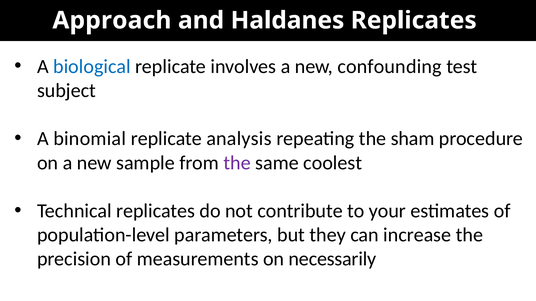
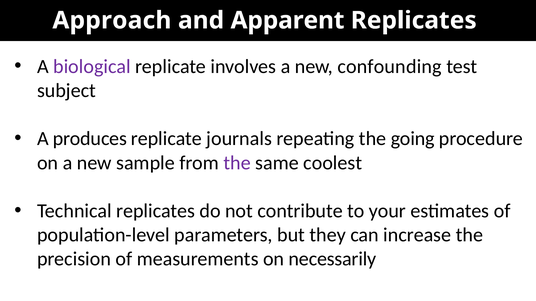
Haldanes: Haldanes -> Apparent
biological colour: blue -> purple
binomial: binomial -> produces
analysis: analysis -> journals
sham: sham -> going
